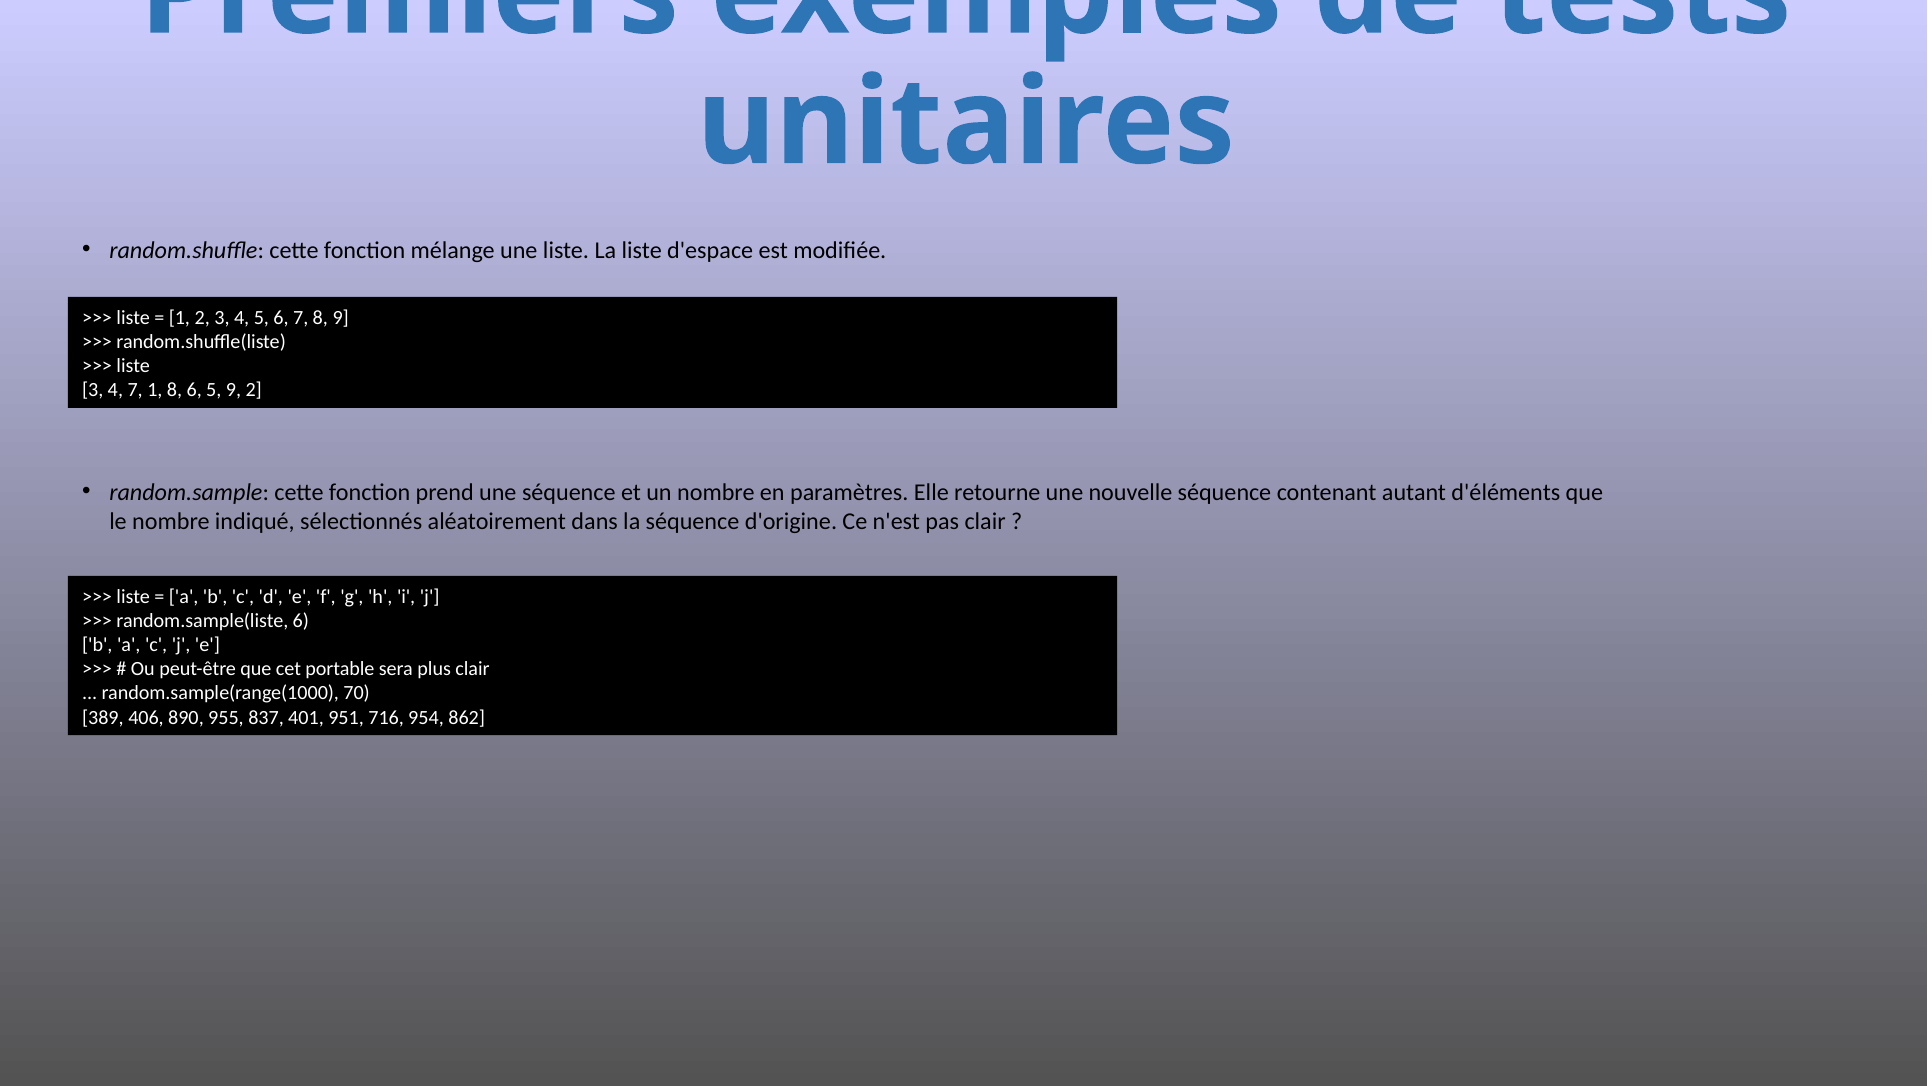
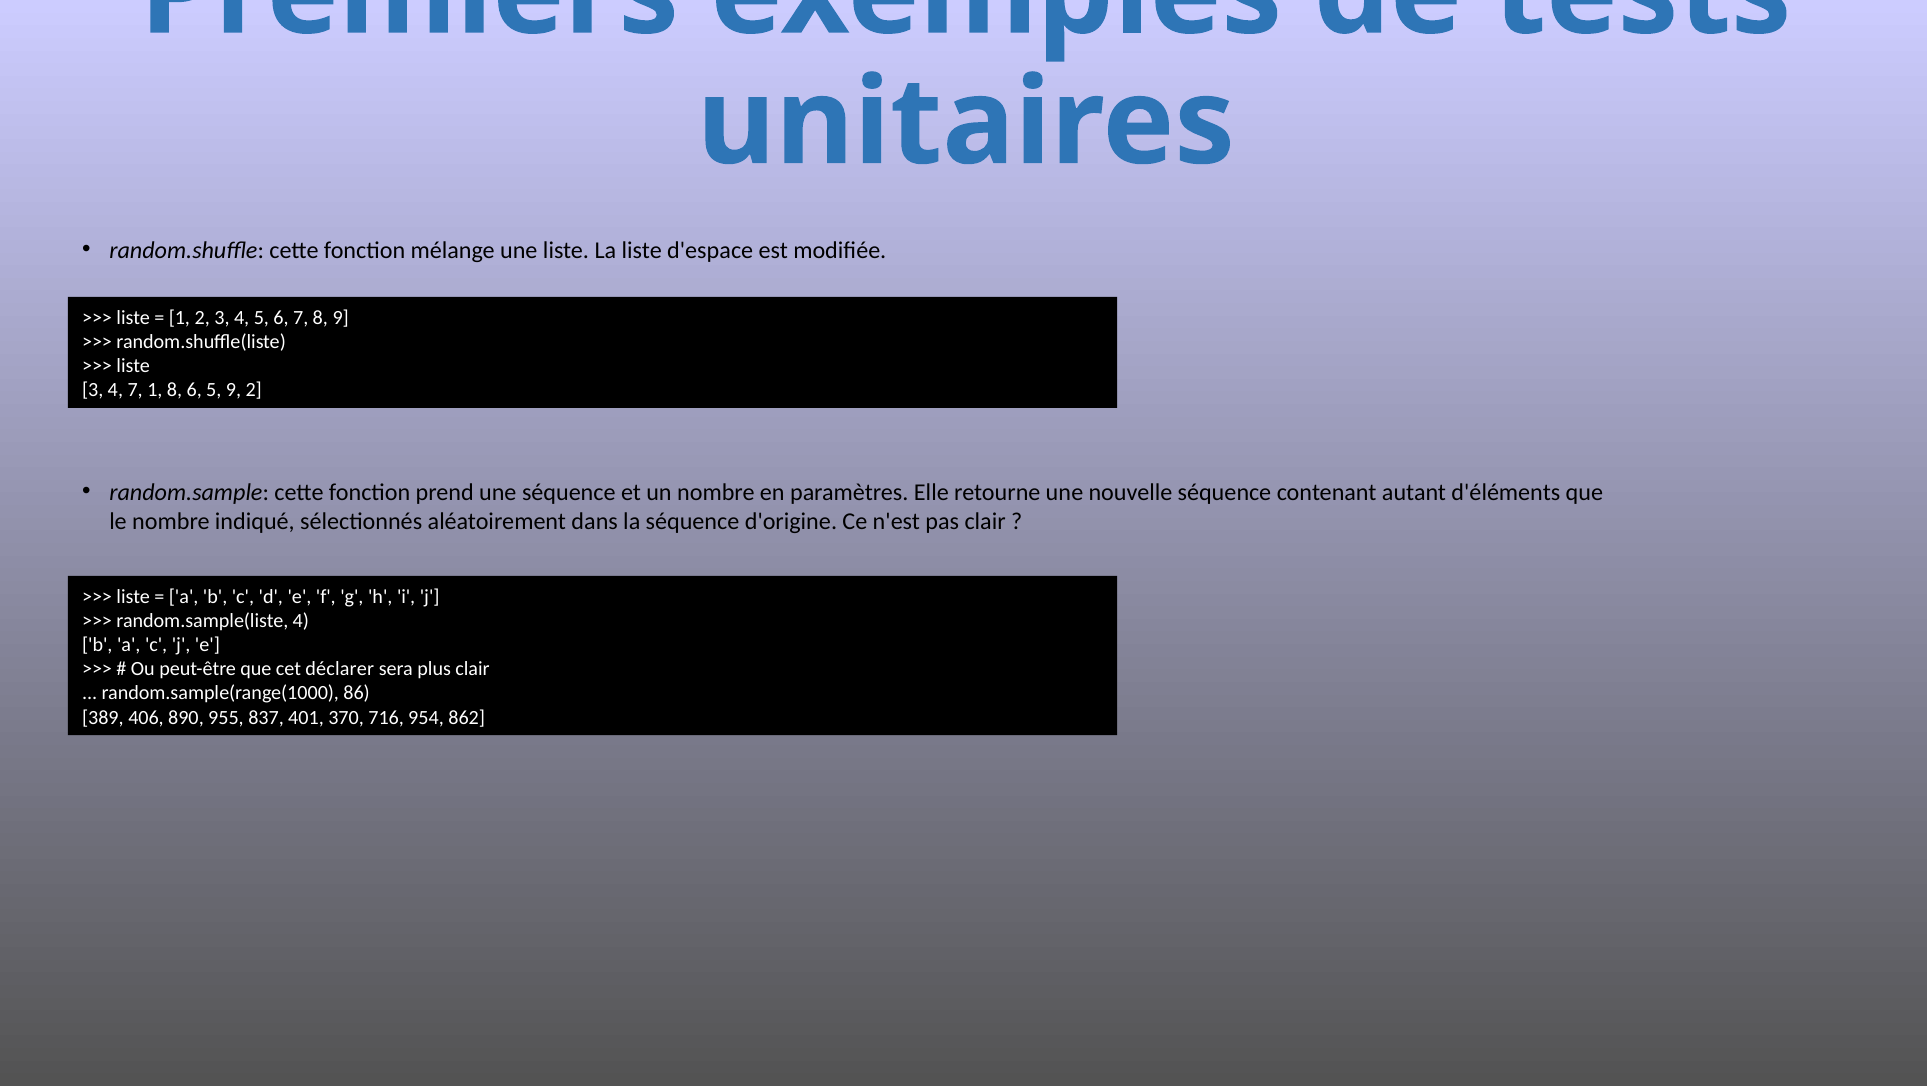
random.sample(liste 6: 6 -> 4
portable: portable -> déclarer
70: 70 -> 86
951: 951 -> 370
